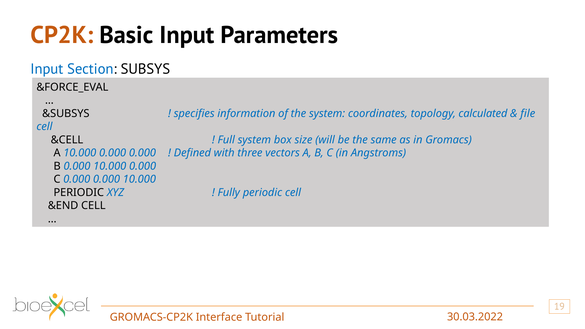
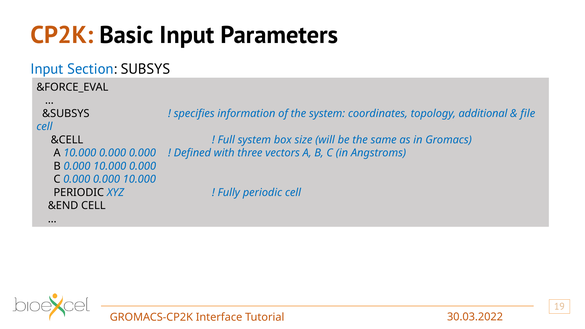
calculated: calculated -> additional
